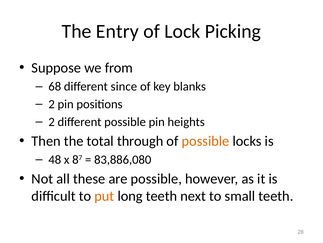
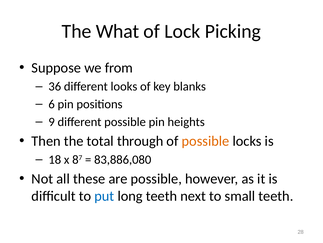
Entry: Entry -> What
68: 68 -> 36
since: since -> looks
2 at (52, 104): 2 -> 6
2 at (52, 122): 2 -> 9
48: 48 -> 18
put colour: orange -> blue
